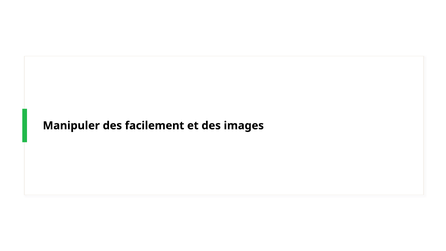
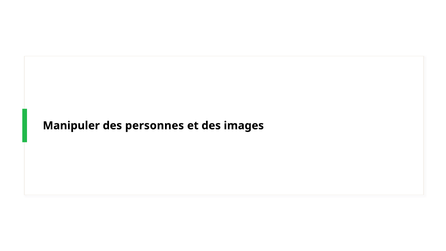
facilement: facilement -> personnes
